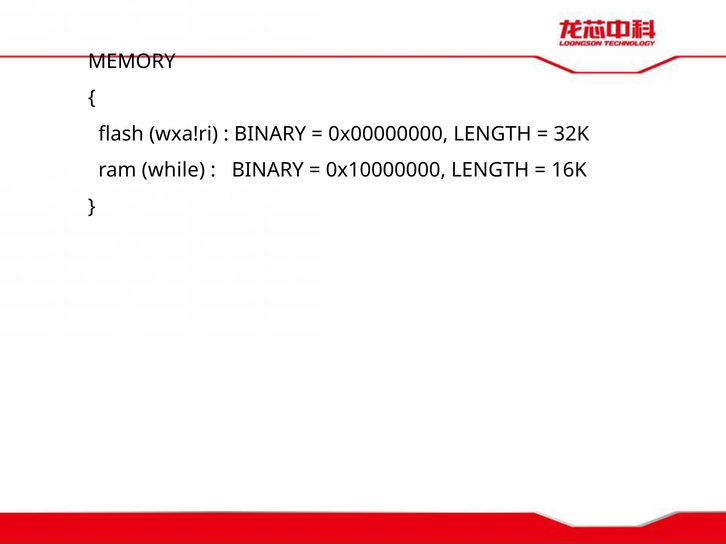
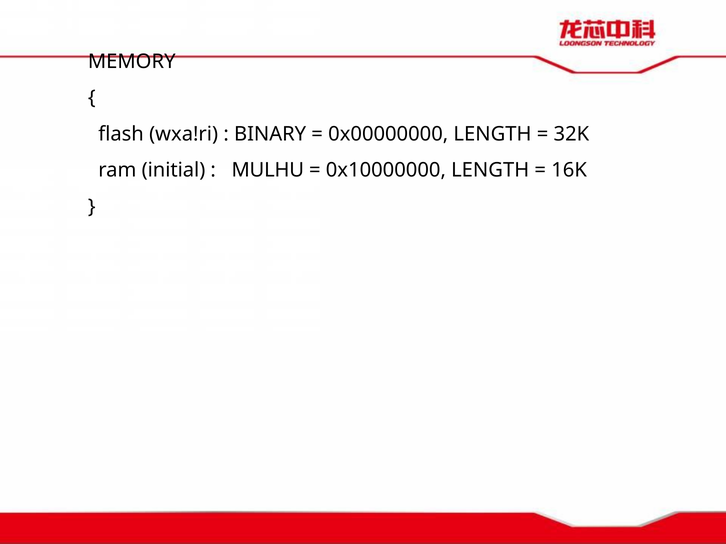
while: while -> initial
BINARY at (268, 170): BINARY -> MULHU
